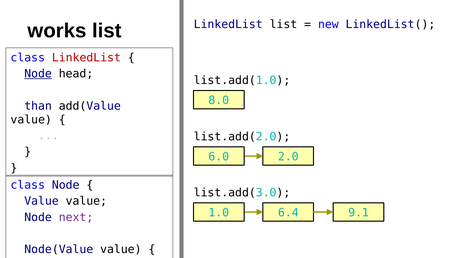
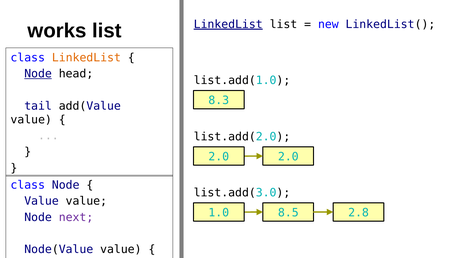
LinkedList at (228, 24) underline: none -> present
LinkedList at (86, 58) colour: red -> orange
8.0: 8.0 -> 8.3
than: than -> tail
6.0 at (219, 157): 6.0 -> 2.0
6.4: 6.4 -> 8.5
9.1: 9.1 -> 2.8
